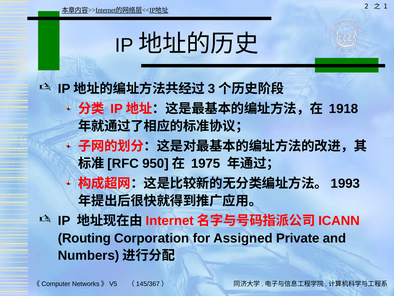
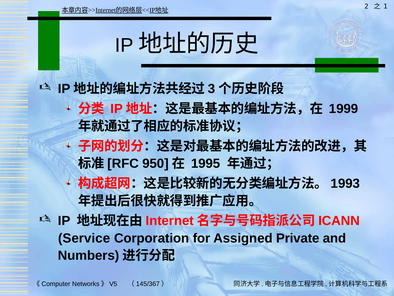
1918: 1918 -> 1999
1975: 1975 -> 1995
Routing: Routing -> Service
